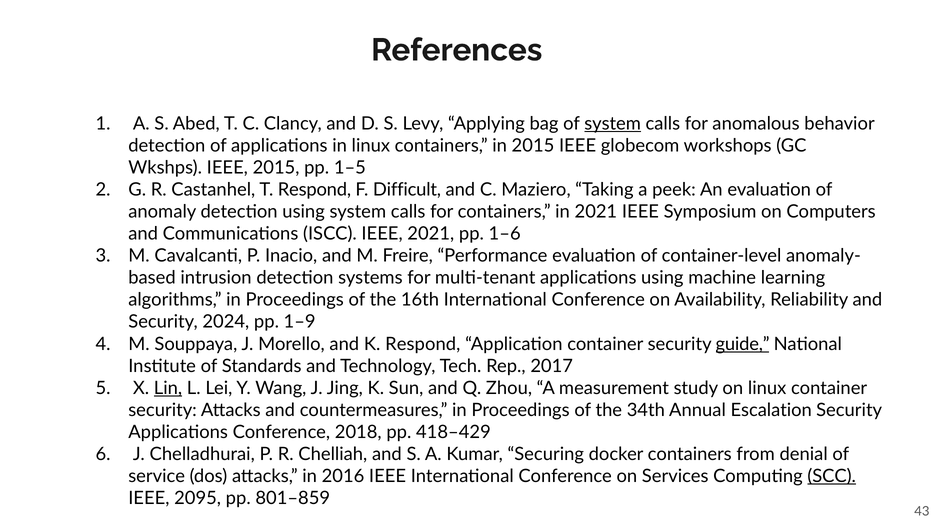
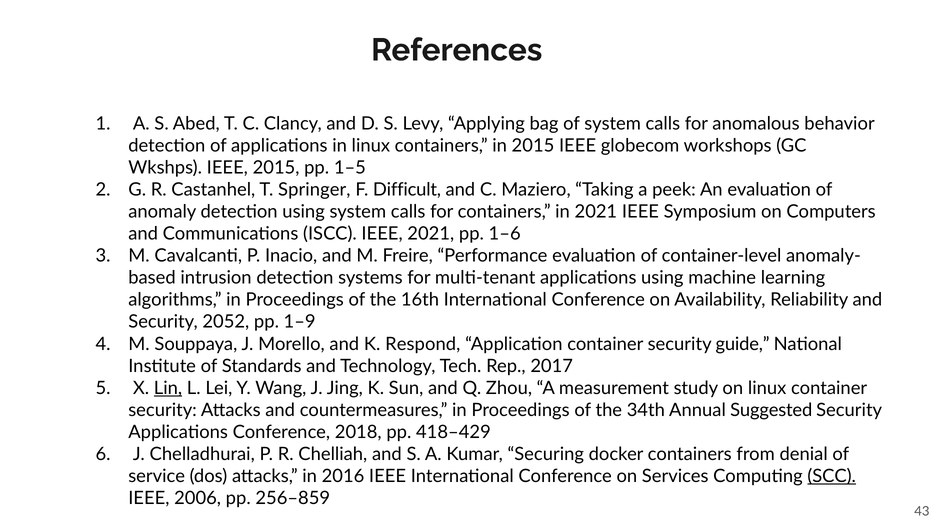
system at (613, 124) underline: present -> none
T Respond: Respond -> Springer
2024: 2024 -> 2052
guide underline: present -> none
Escalation: Escalation -> Suggested
2095: 2095 -> 2006
801–859: 801–859 -> 256–859
